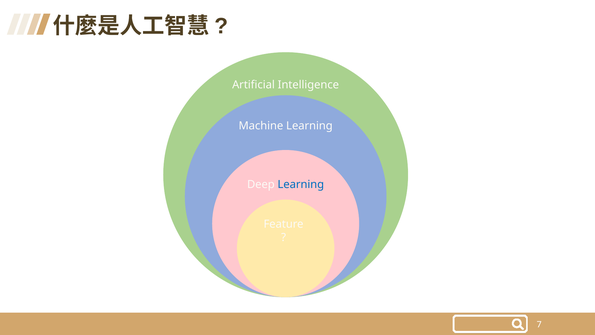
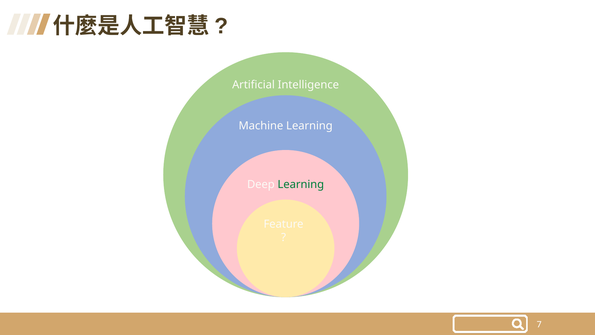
Learning at (301, 184) colour: blue -> green
